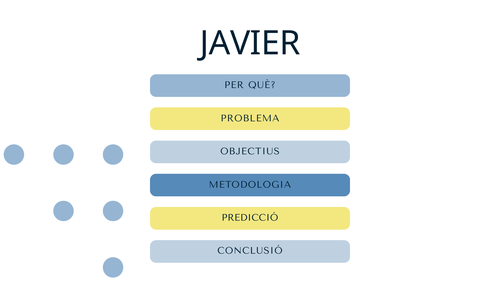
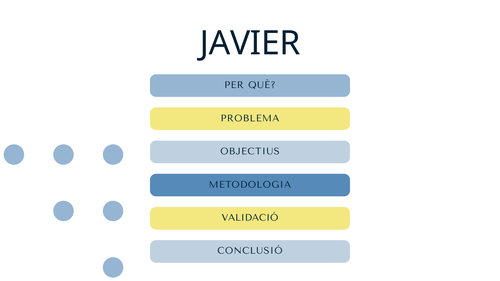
PREDICCIÓ: PREDICCIÓ -> VALIDACIÓ
